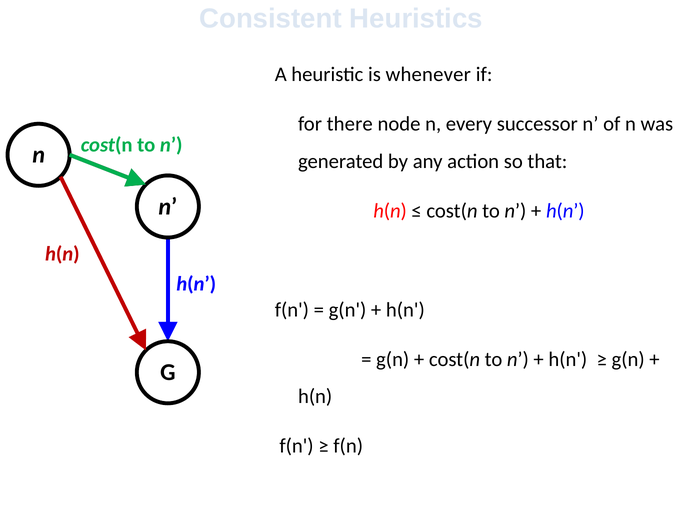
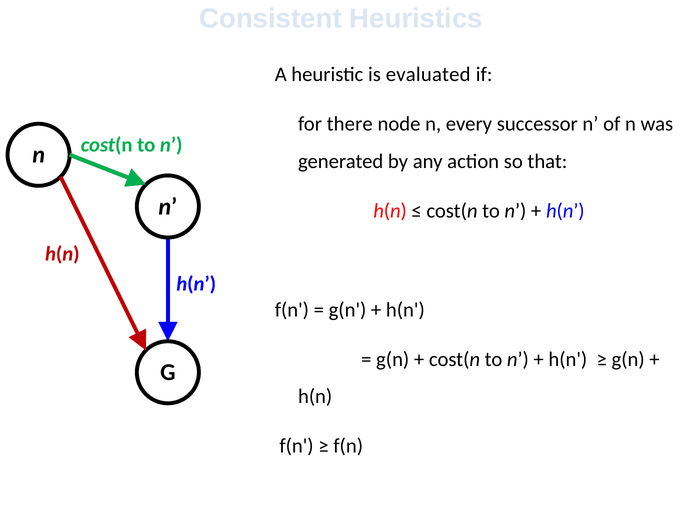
whenever: whenever -> evaluated
